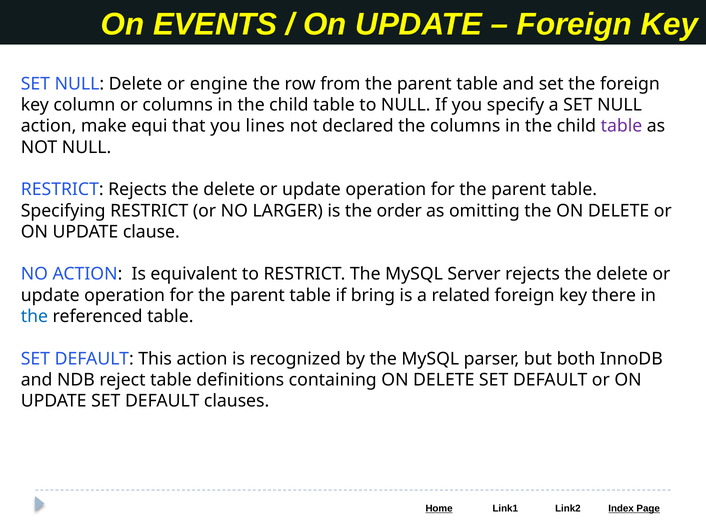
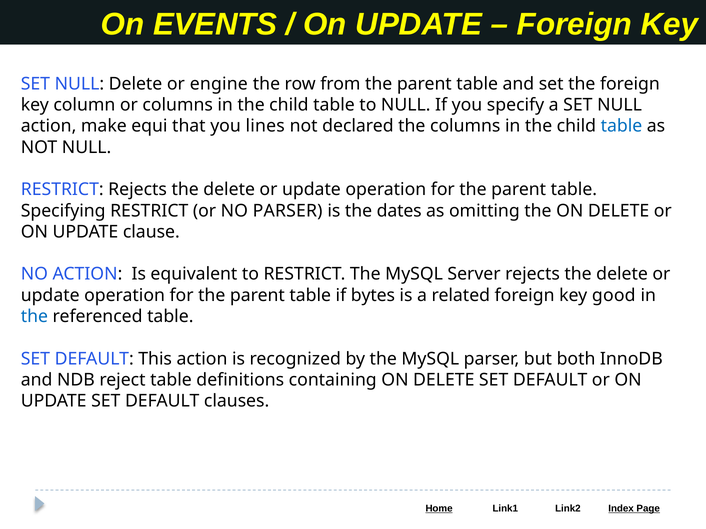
table at (621, 126) colour: purple -> blue
NO LARGER: LARGER -> PARSER
order: order -> dates
bring: bring -> bytes
there: there -> good
